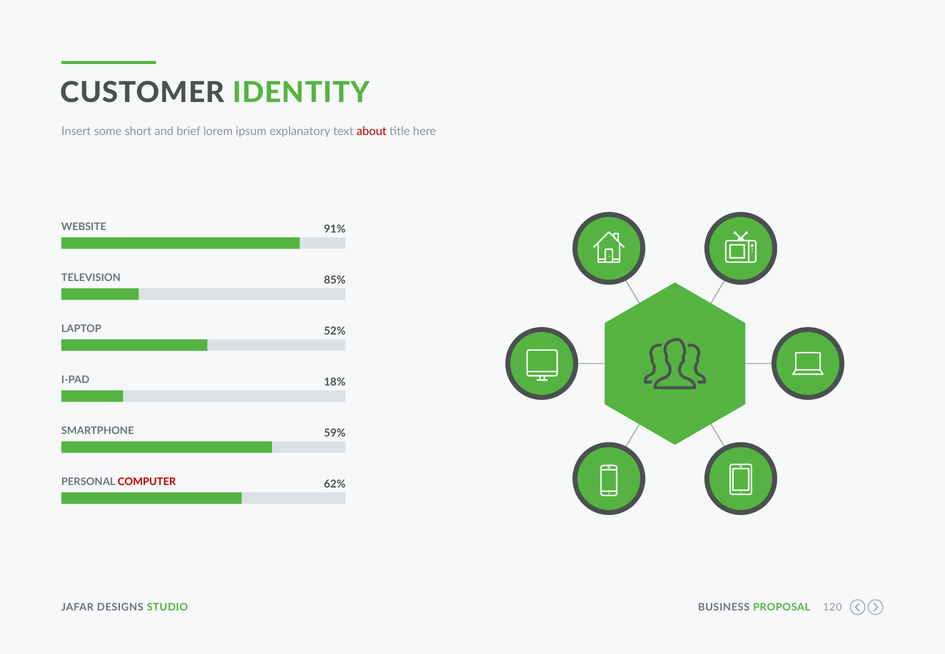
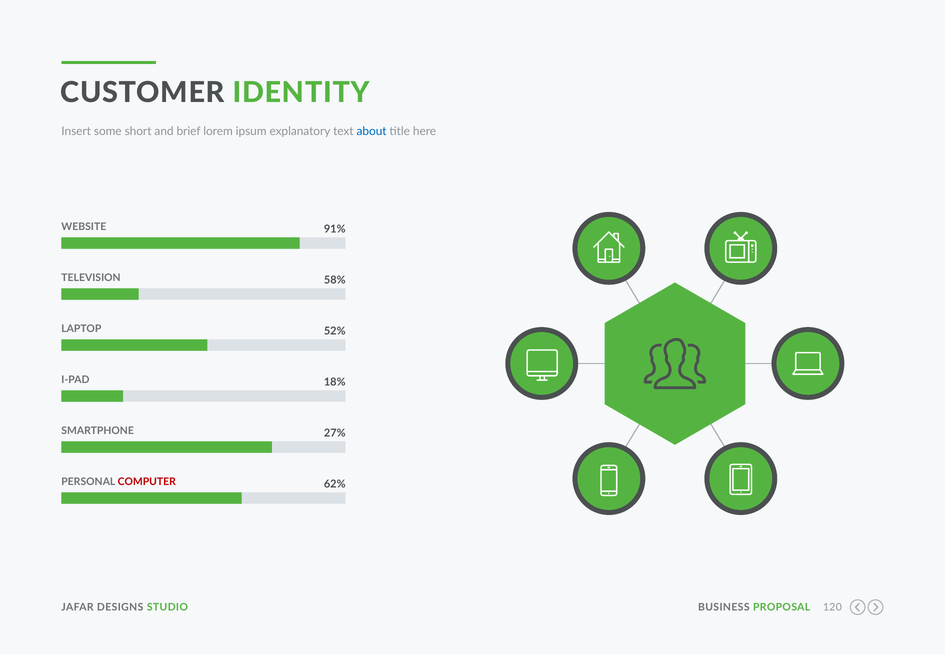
about colour: red -> blue
85%: 85% -> 58%
59%: 59% -> 27%
